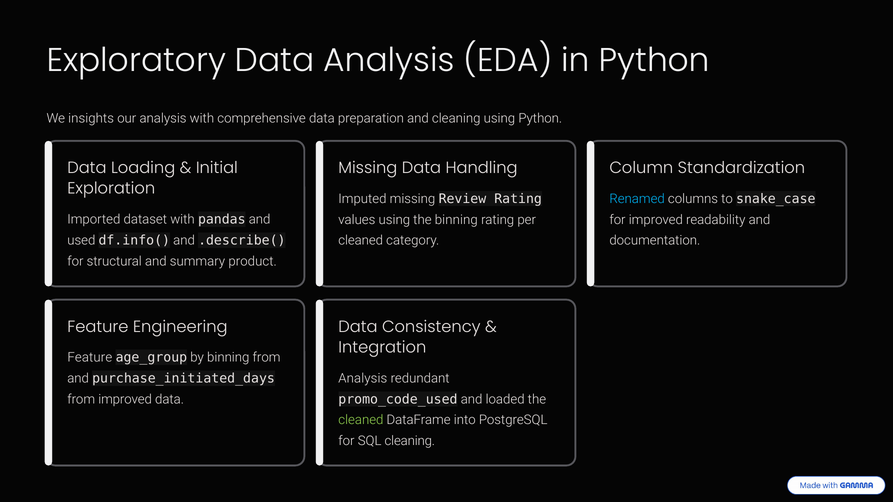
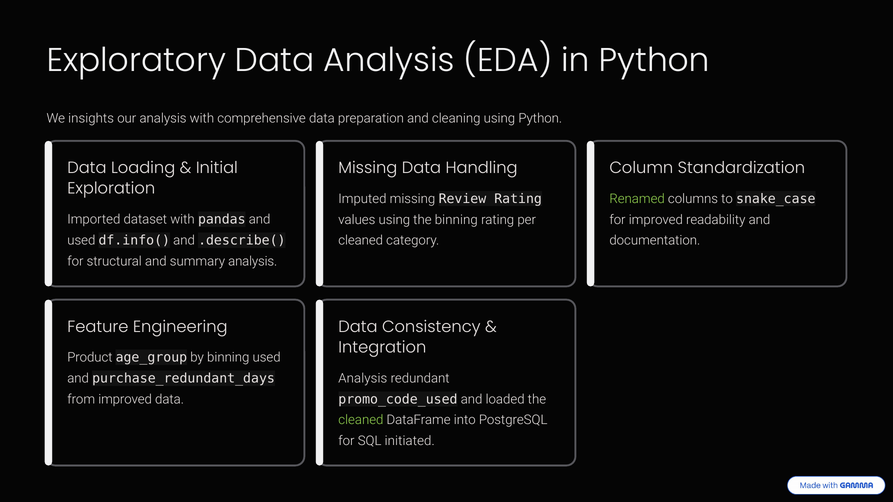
Renamed colour: light blue -> light green
summary product: product -> analysis
Feature at (90, 358): Feature -> Product
binning from: from -> used
purchase_initiated_days: purchase_initiated_days -> purchase_redundant_days
SQL cleaning: cleaning -> initiated
